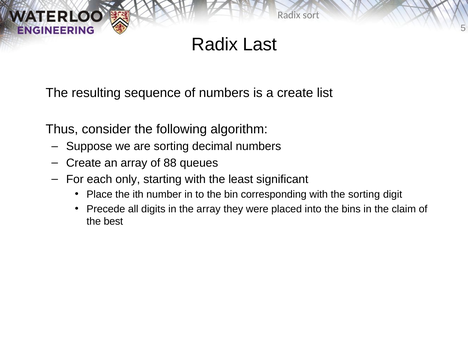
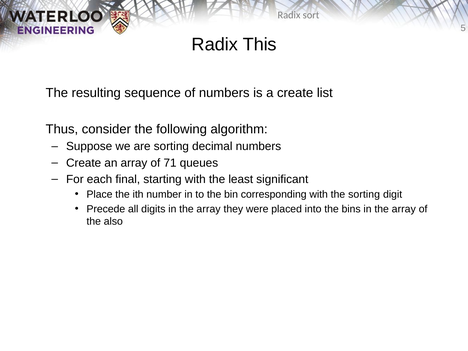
Last: Last -> This
88: 88 -> 71
only: only -> final
bins in the claim: claim -> array
best: best -> also
